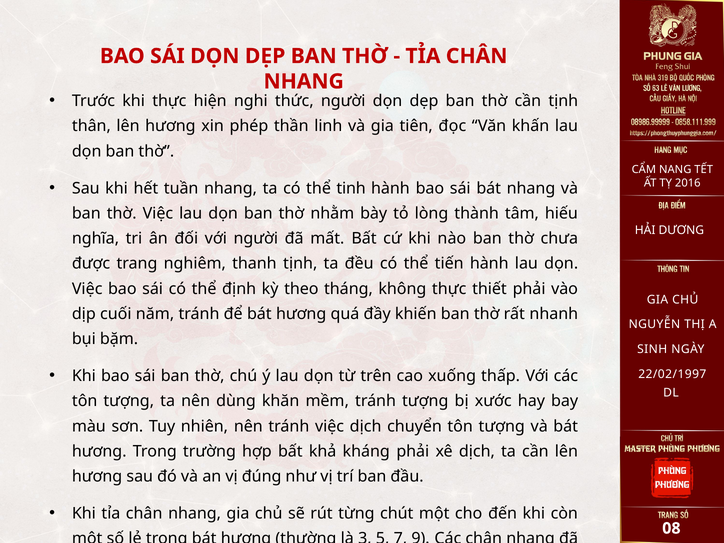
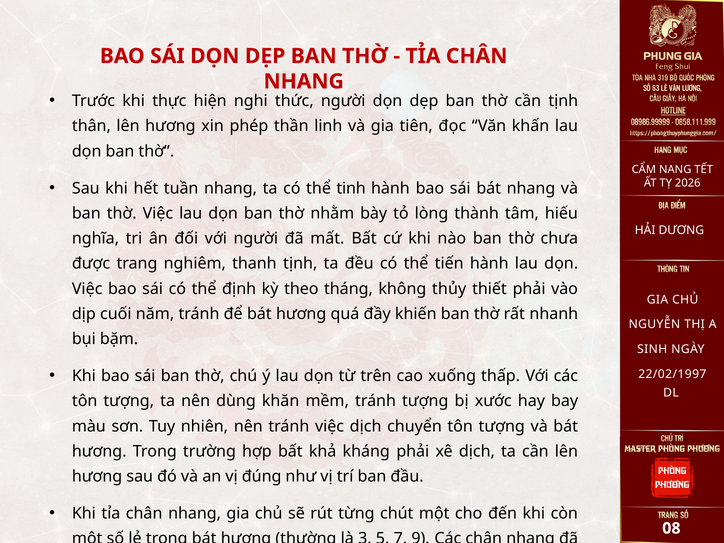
2016: 2016 -> 2026
không thực: thực -> thủy
